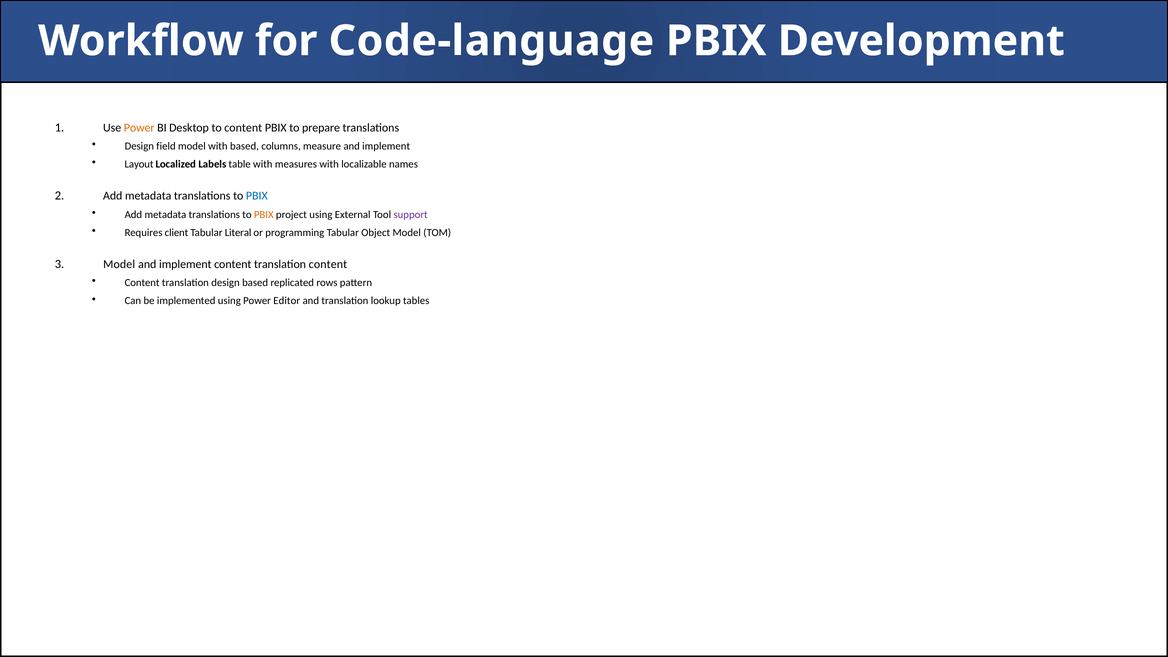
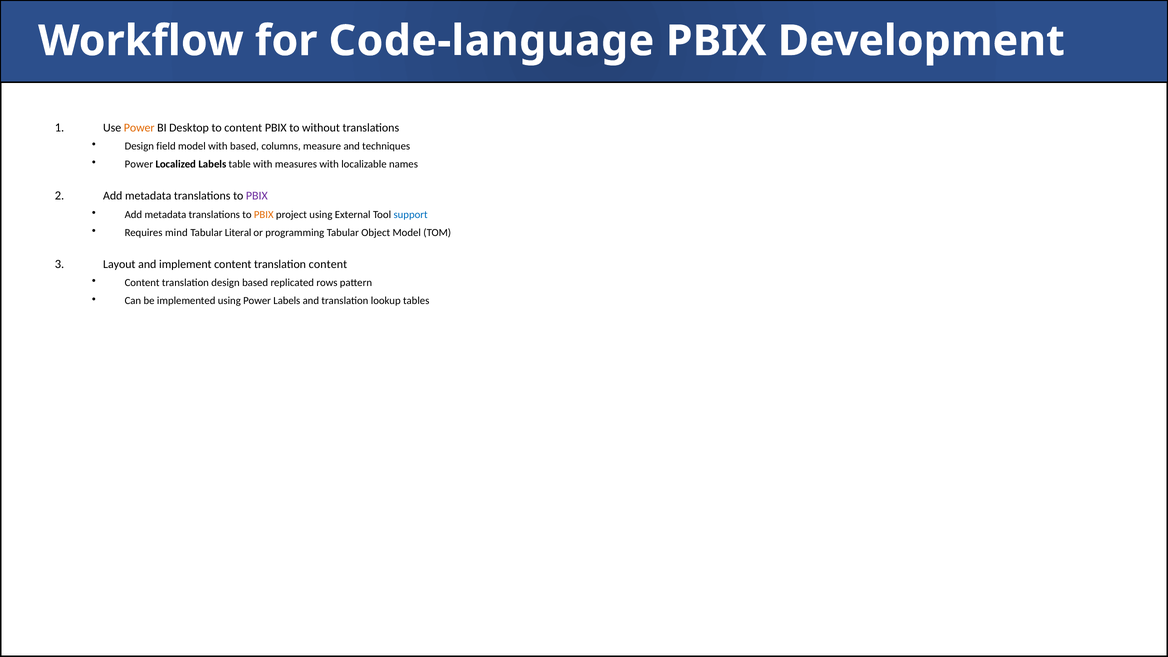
prepare: prepare -> without
measure and implement: implement -> techniques
Layout at (139, 164): Layout -> Power
PBIX at (257, 196) colour: blue -> purple
support colour: purple -> blue
client: client -> mind
Model at (119, 264): Model -> Layout
Power Editor: Editor -> Labels
